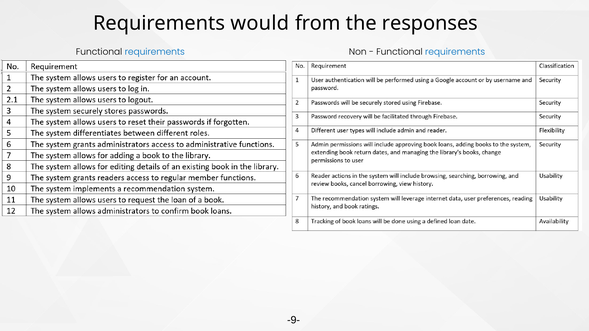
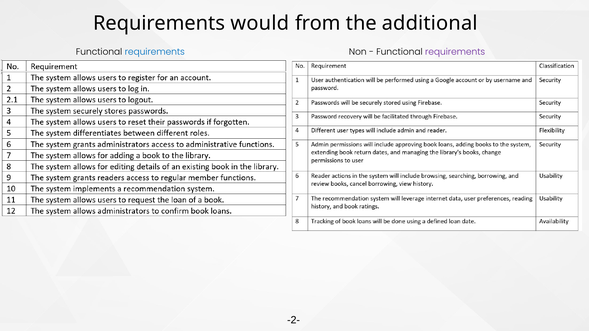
responses: responses -> additional
requirements at (455, 52) colour: blue -> purple
-9-: -9- -> -2-
